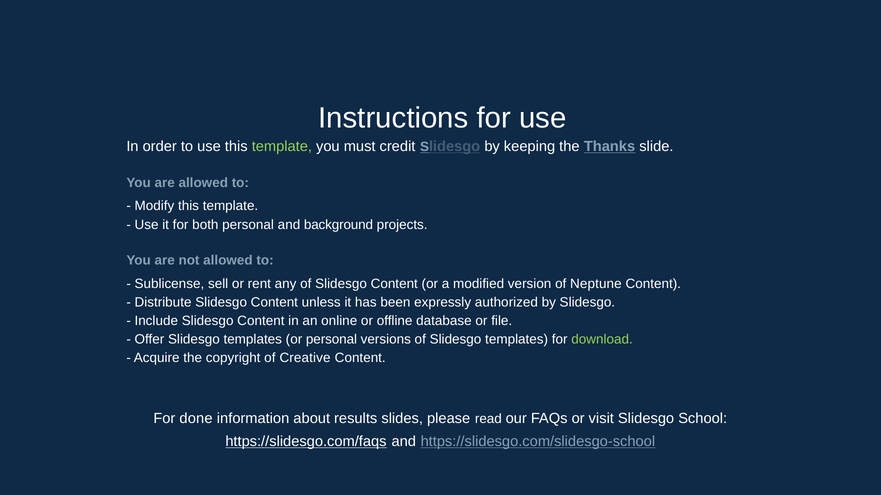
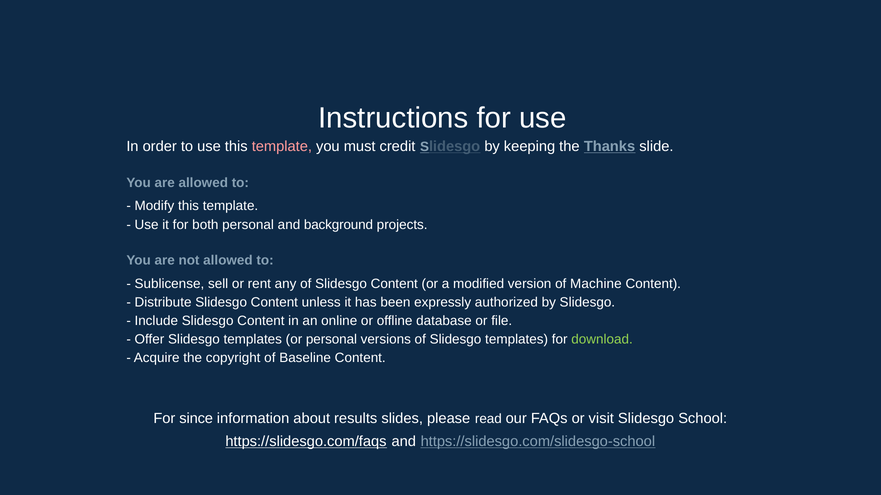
template at (282, 147) colour: light green -> pink
Neptune: Neptune -> Machine
Creative: Creative -> Baseline
done: done -> since
